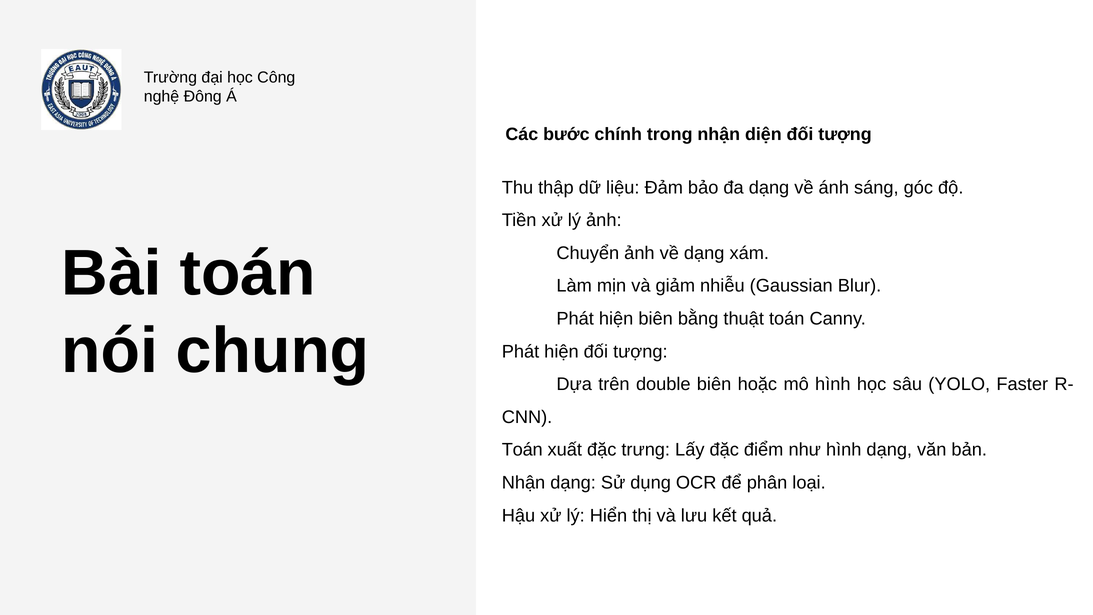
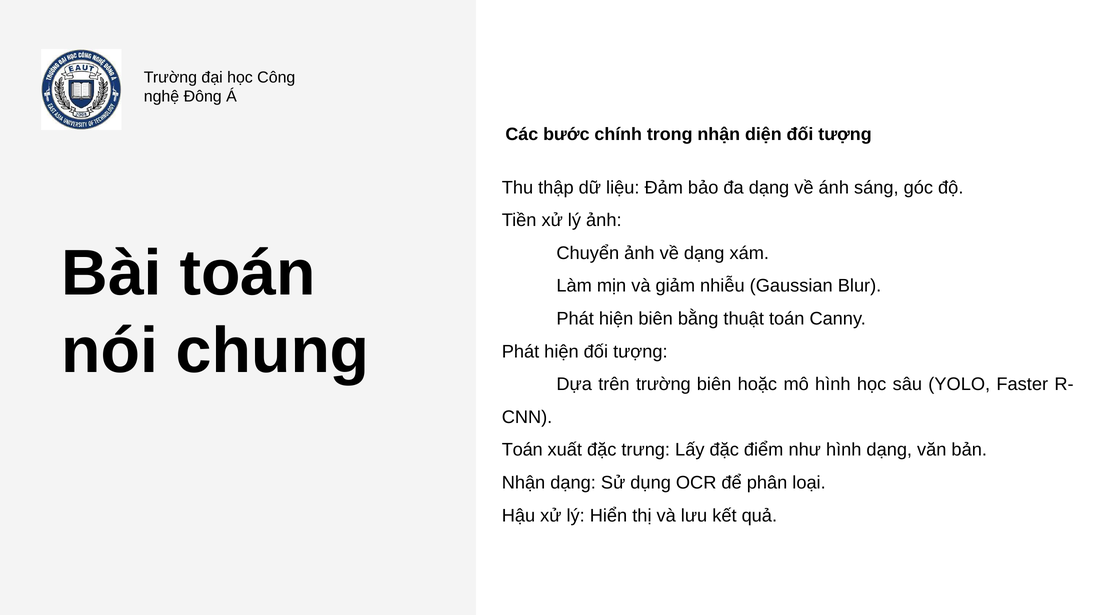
trên double: double -> trường
